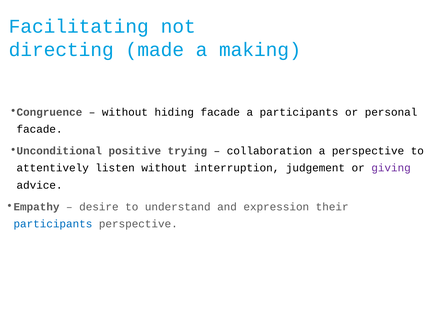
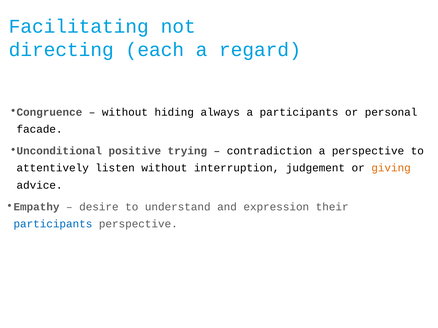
made: made -> each
making: making -> regard
hiding facade: facade -> always
collaboration: collaboration -> contradiction
giving colour: purple -> orange
